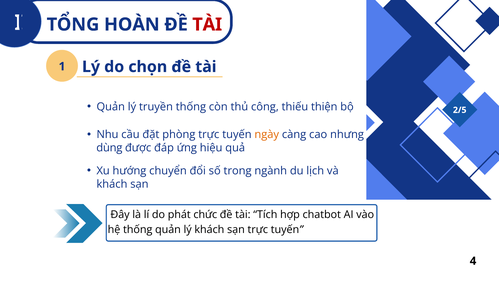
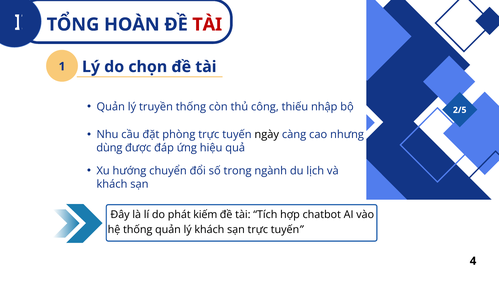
thiện: thiện -> nhập
ngày colour: orange -> black
chức: chức -> kiếm
